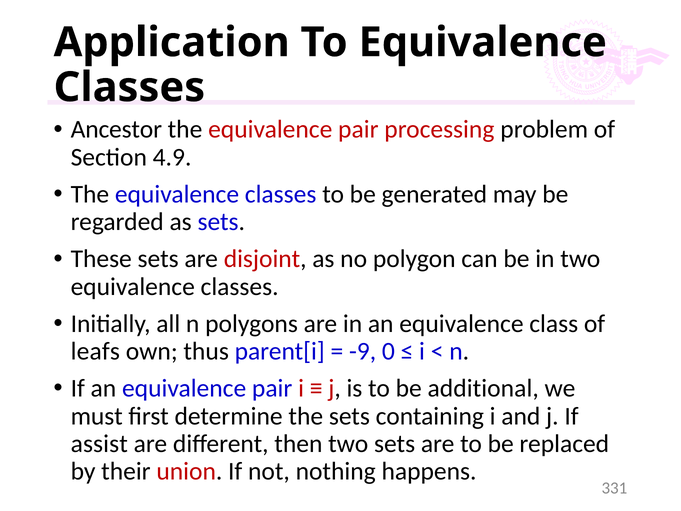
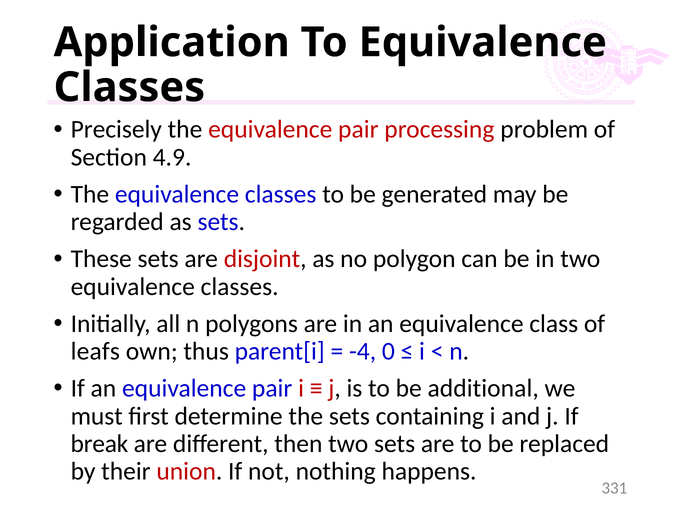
Ancestor: Ancestor -> Precisely
-9: -9 -> -4
assist: assist -> break
